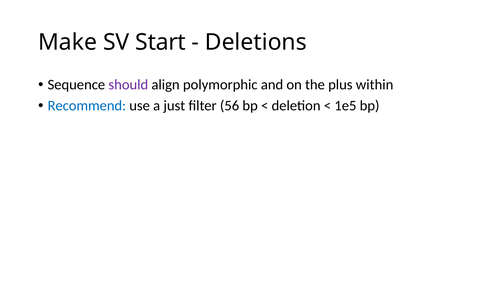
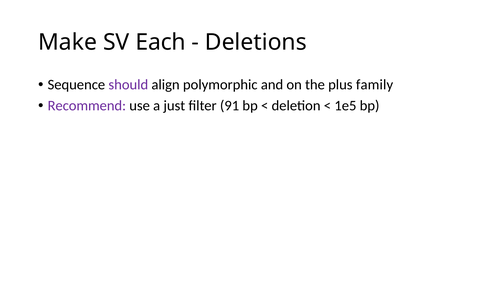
Start: Start -> Each
within: within -> family
Recommend colour: blue -> purple
56: 56 -> 91
